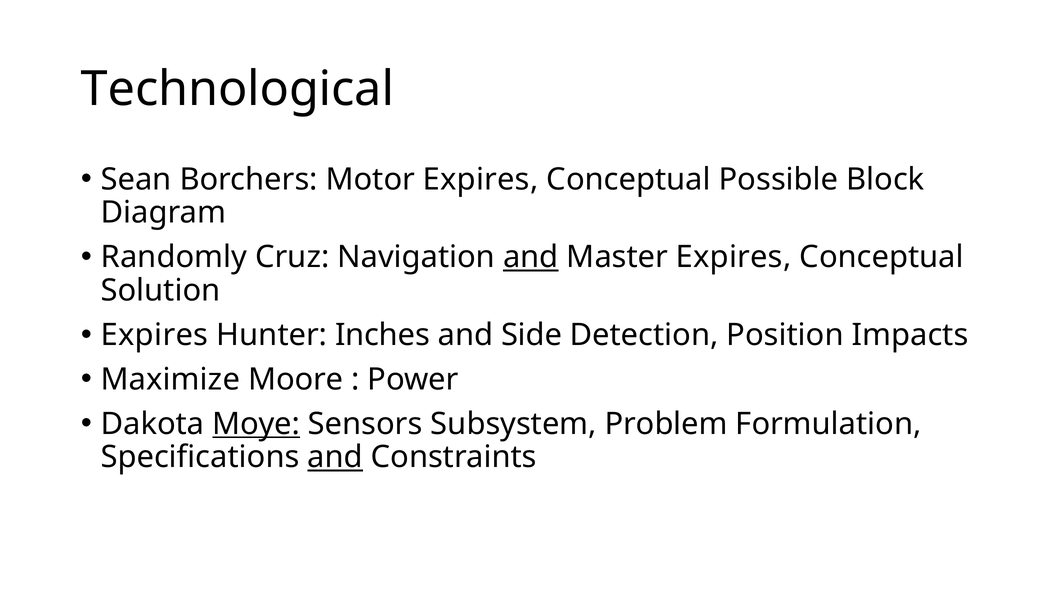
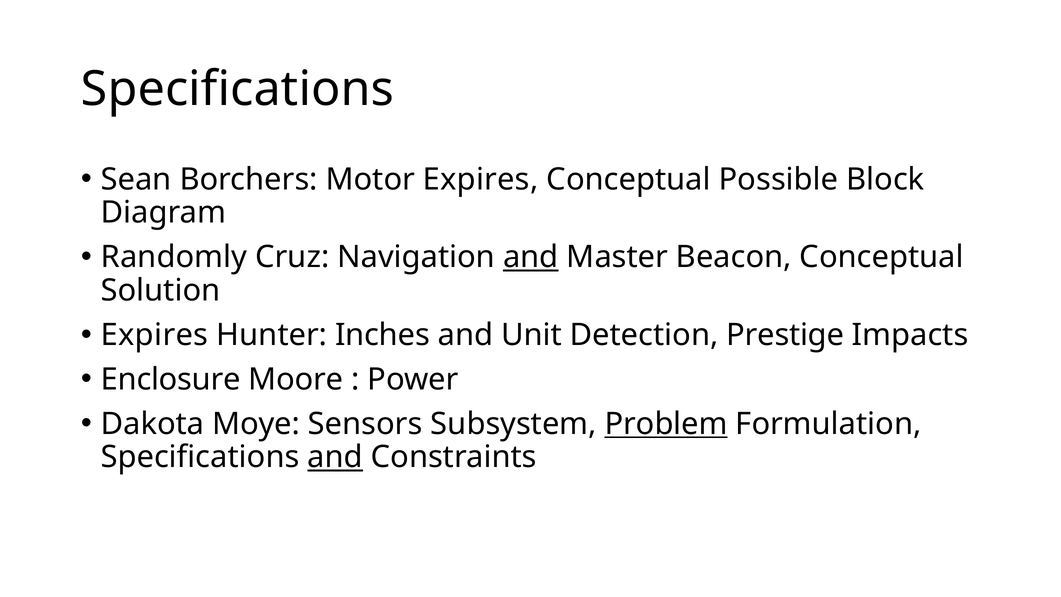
Technological at (237, 89): Technological -> Specifications
Master Expires: Expires -> Beacon
Side: Side -> Unit
Position: Position -> Prestige
Maximize: Maximize -> Enclosure
Moye underline: present -> none
Problem underline: none -> present
